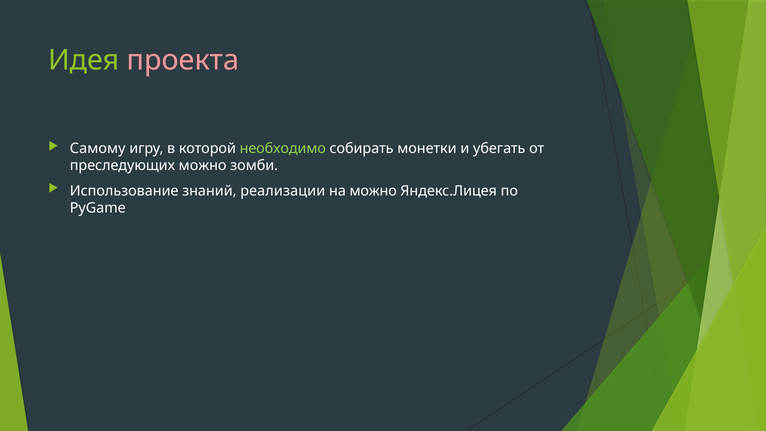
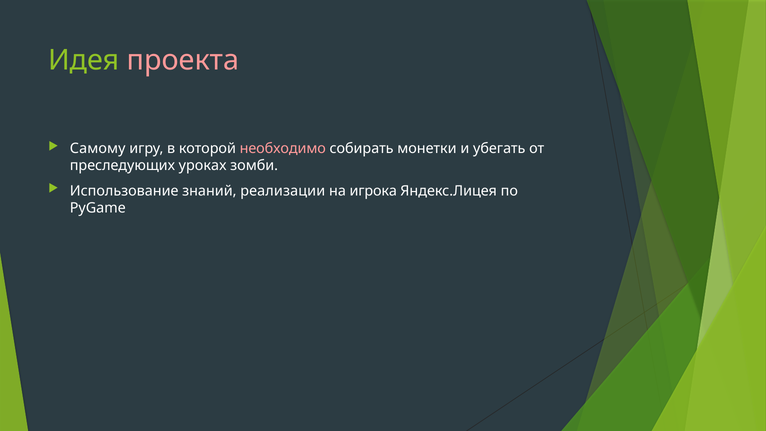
необходимо colour: light green -> pink
преследующих можно: можно -> уроках
на можно: можно -> игрока
